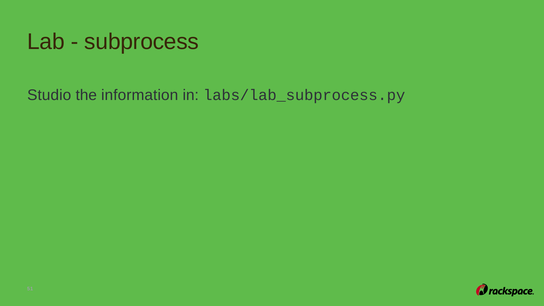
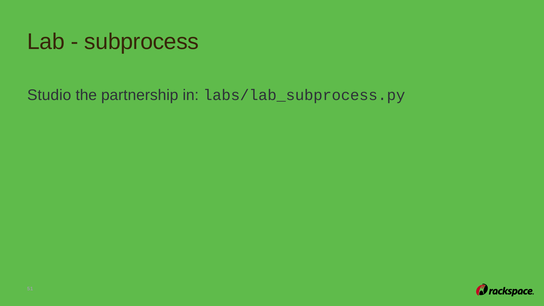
information: information -> partnership
